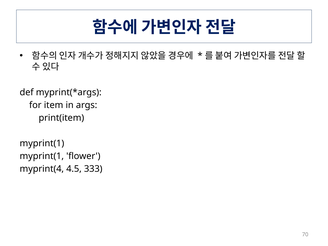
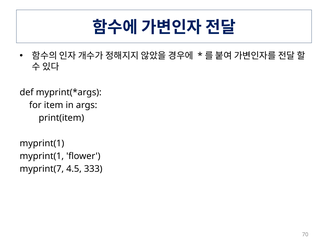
myprint(4: myprint(4 -> myprint(7
